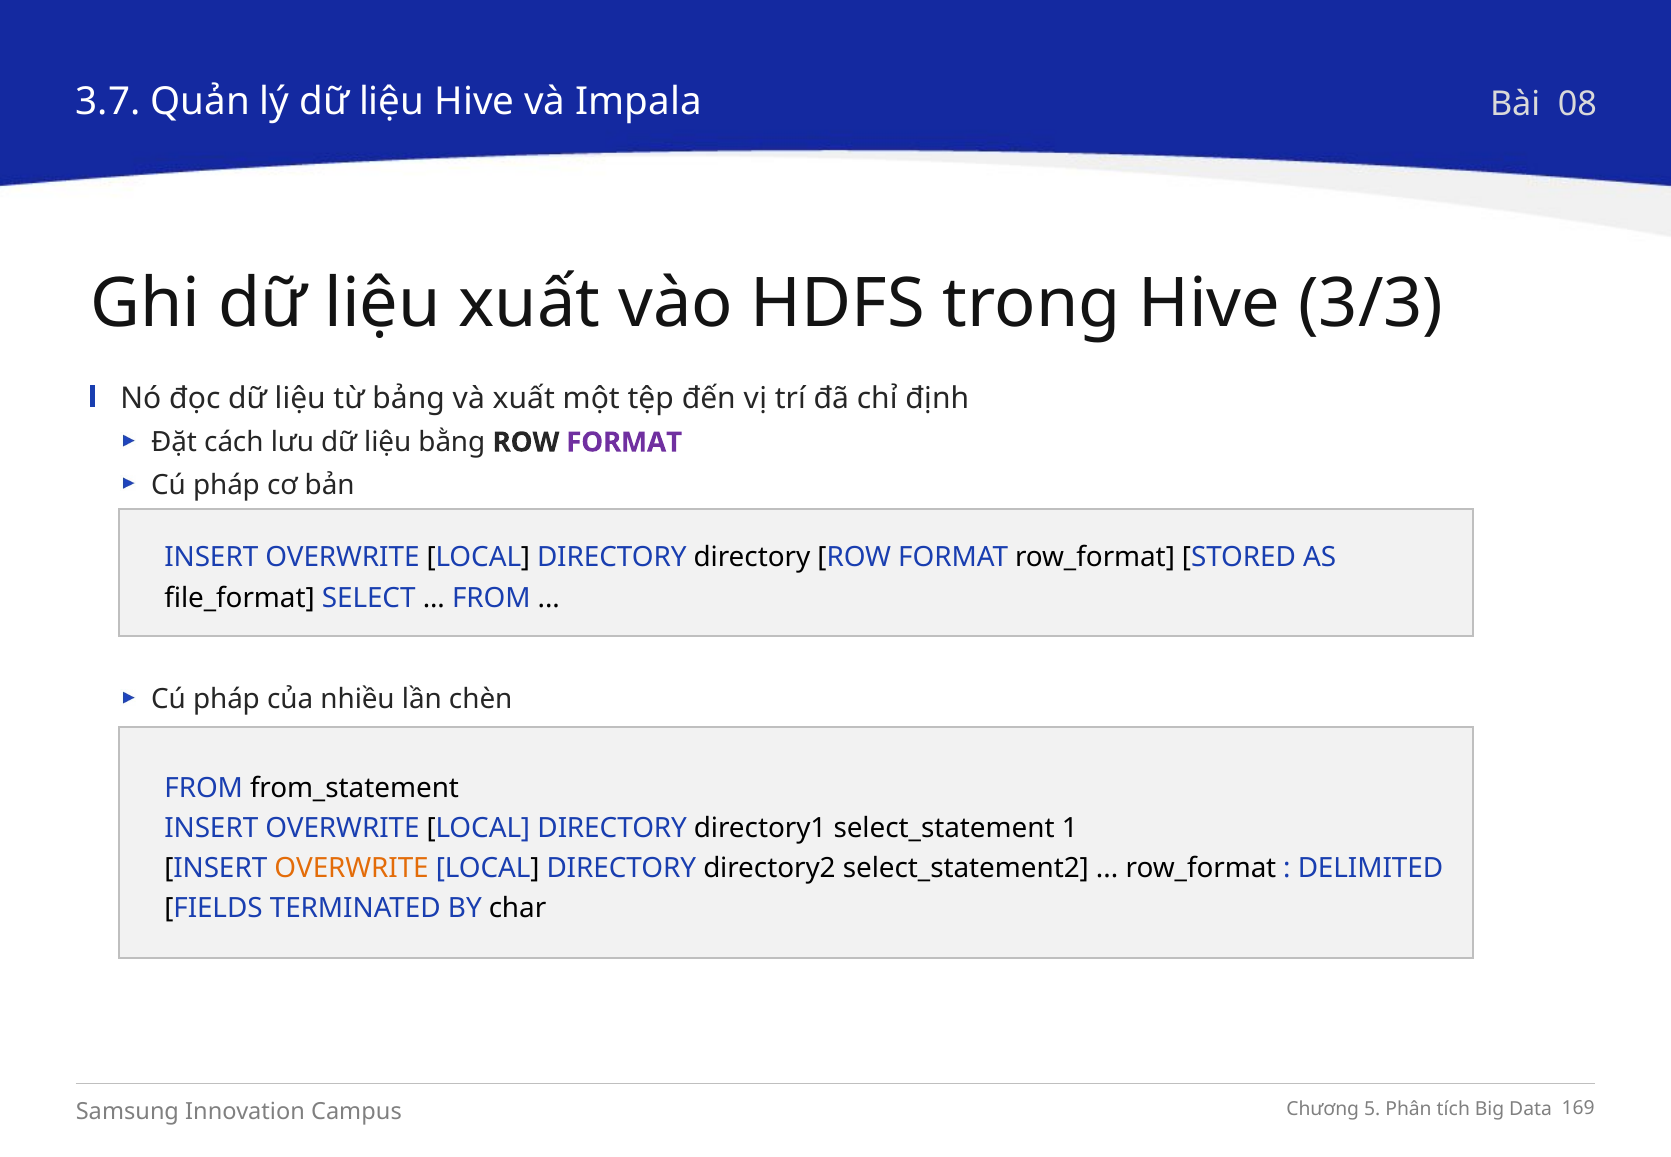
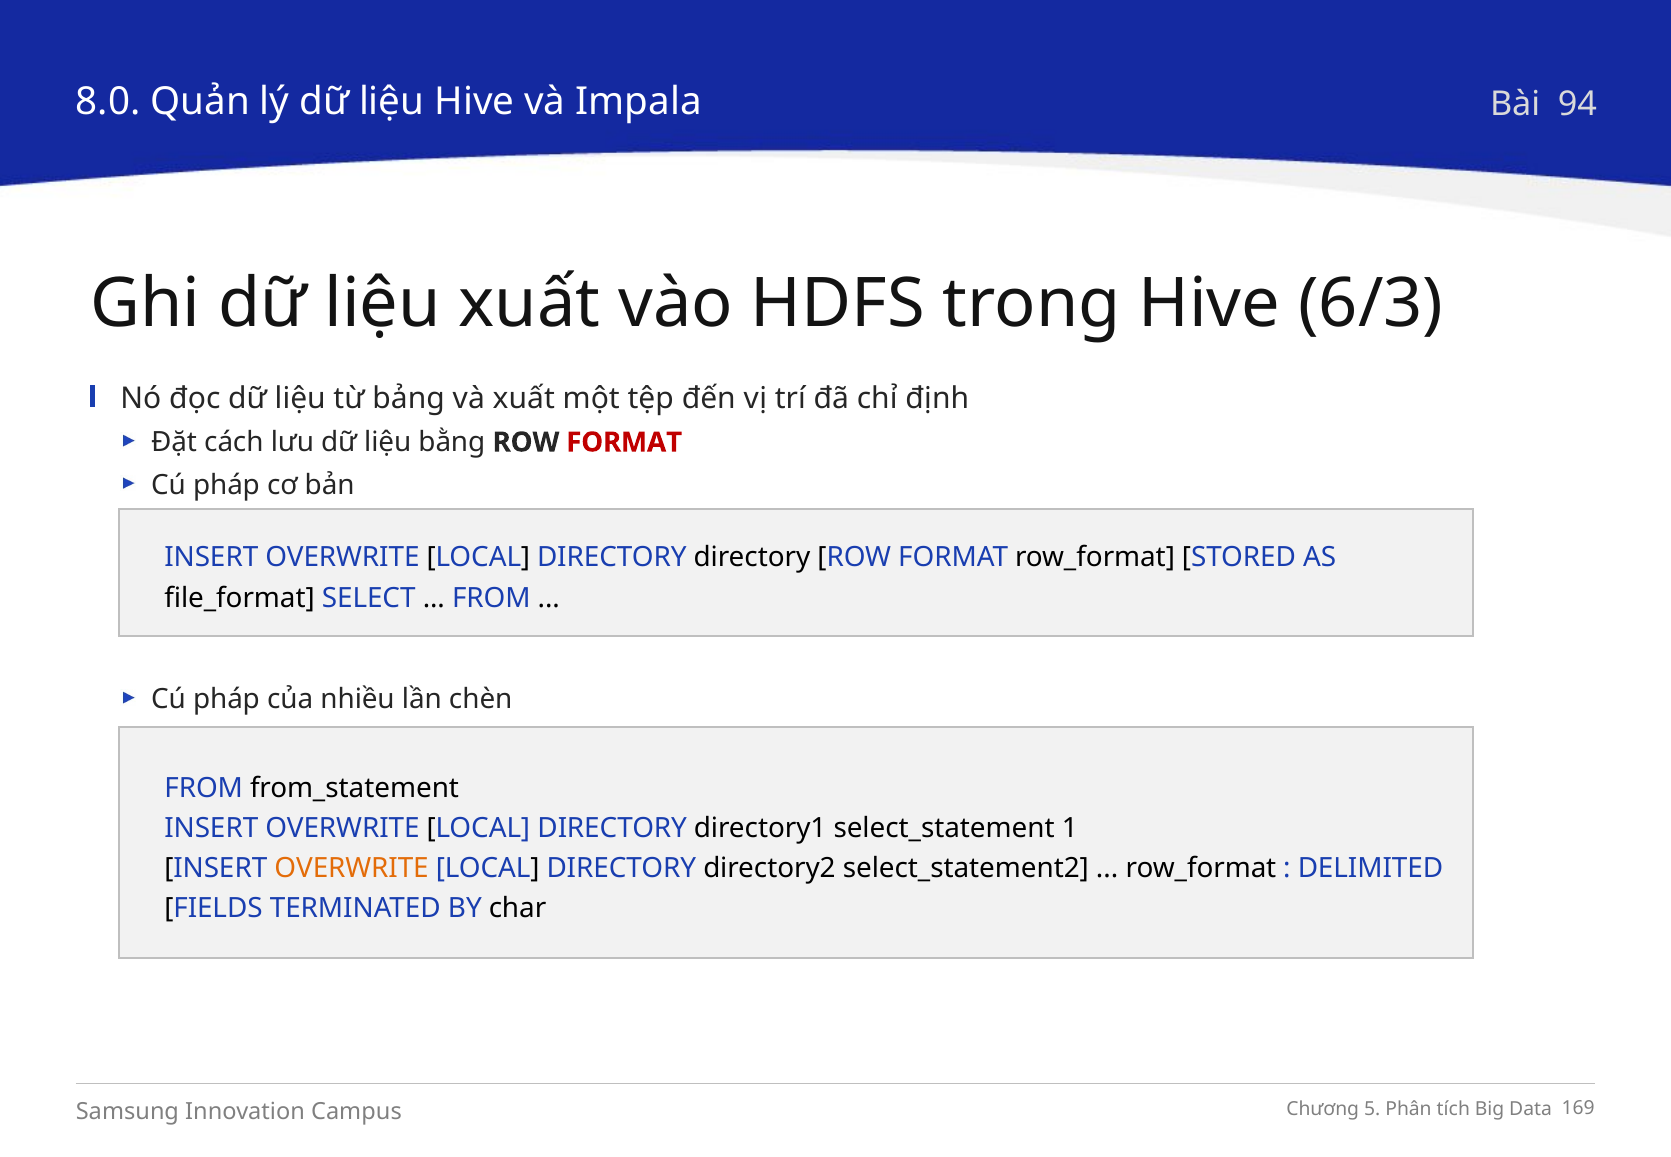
3.7: 3.7 -> 8.0
08: 08 -> 94
3/3: 3/3 -> 6/3
FORMAT at (624, 442) colour: purple -> red
